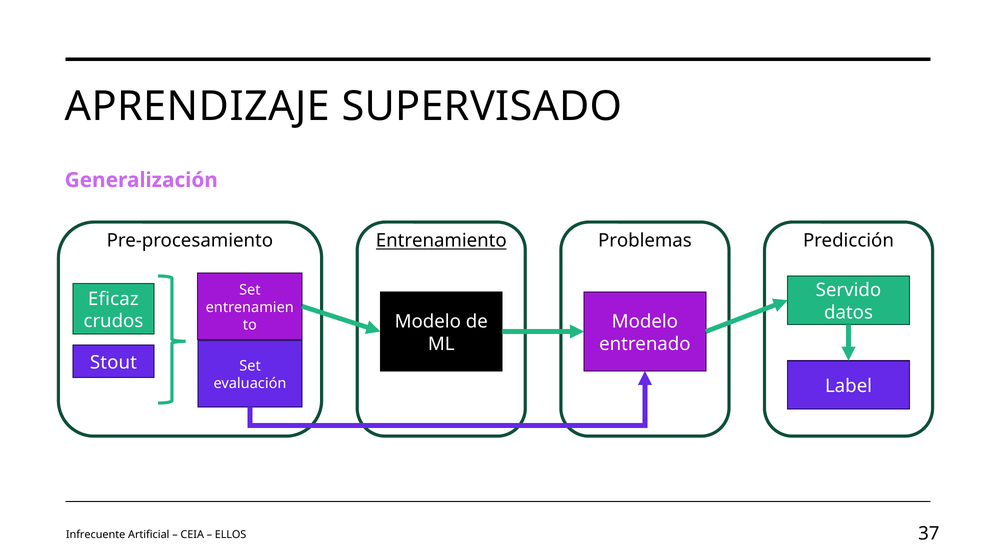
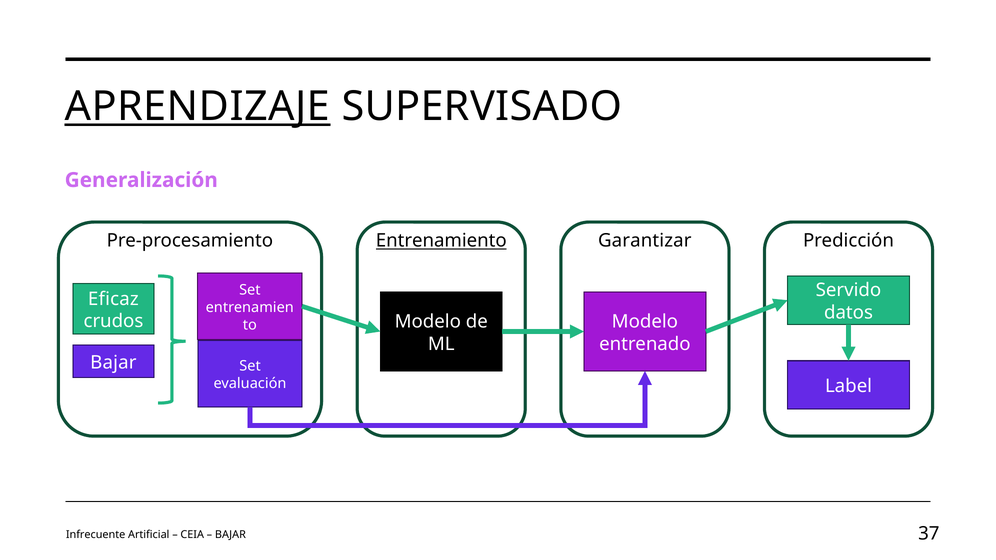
APRENDIZAJE underline: none -> present
Problemas: Problemas -> Garantizar
Stout at (113, 363): Stout -> Bajar
ELLOS at (231, 535): ELLOS -> BAJAR
